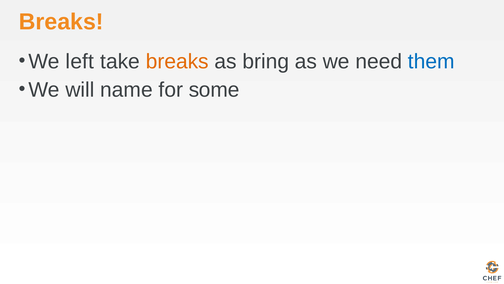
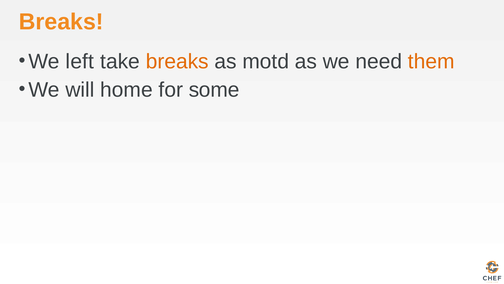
bring: bring -> motd
them colour: blue -> orange
name: name -> home
